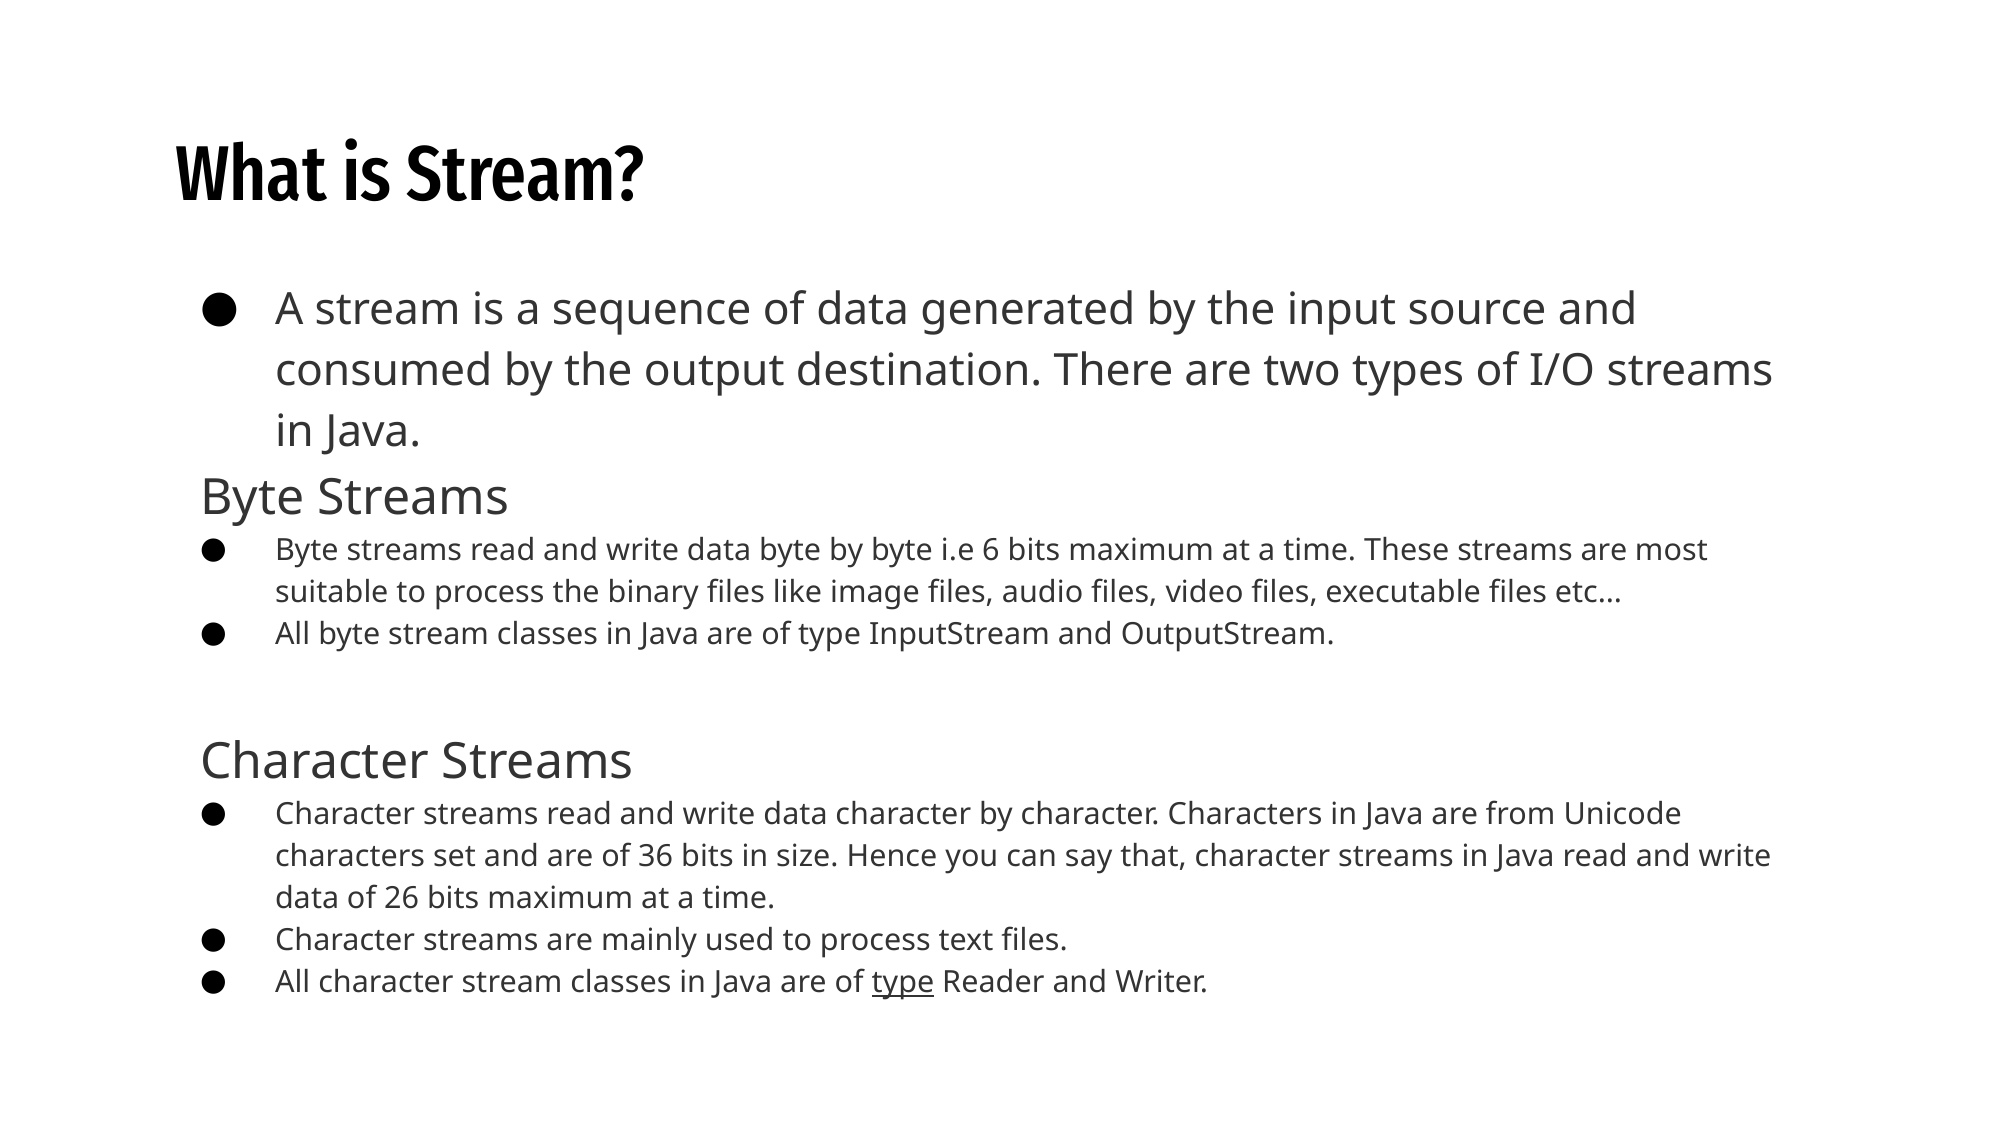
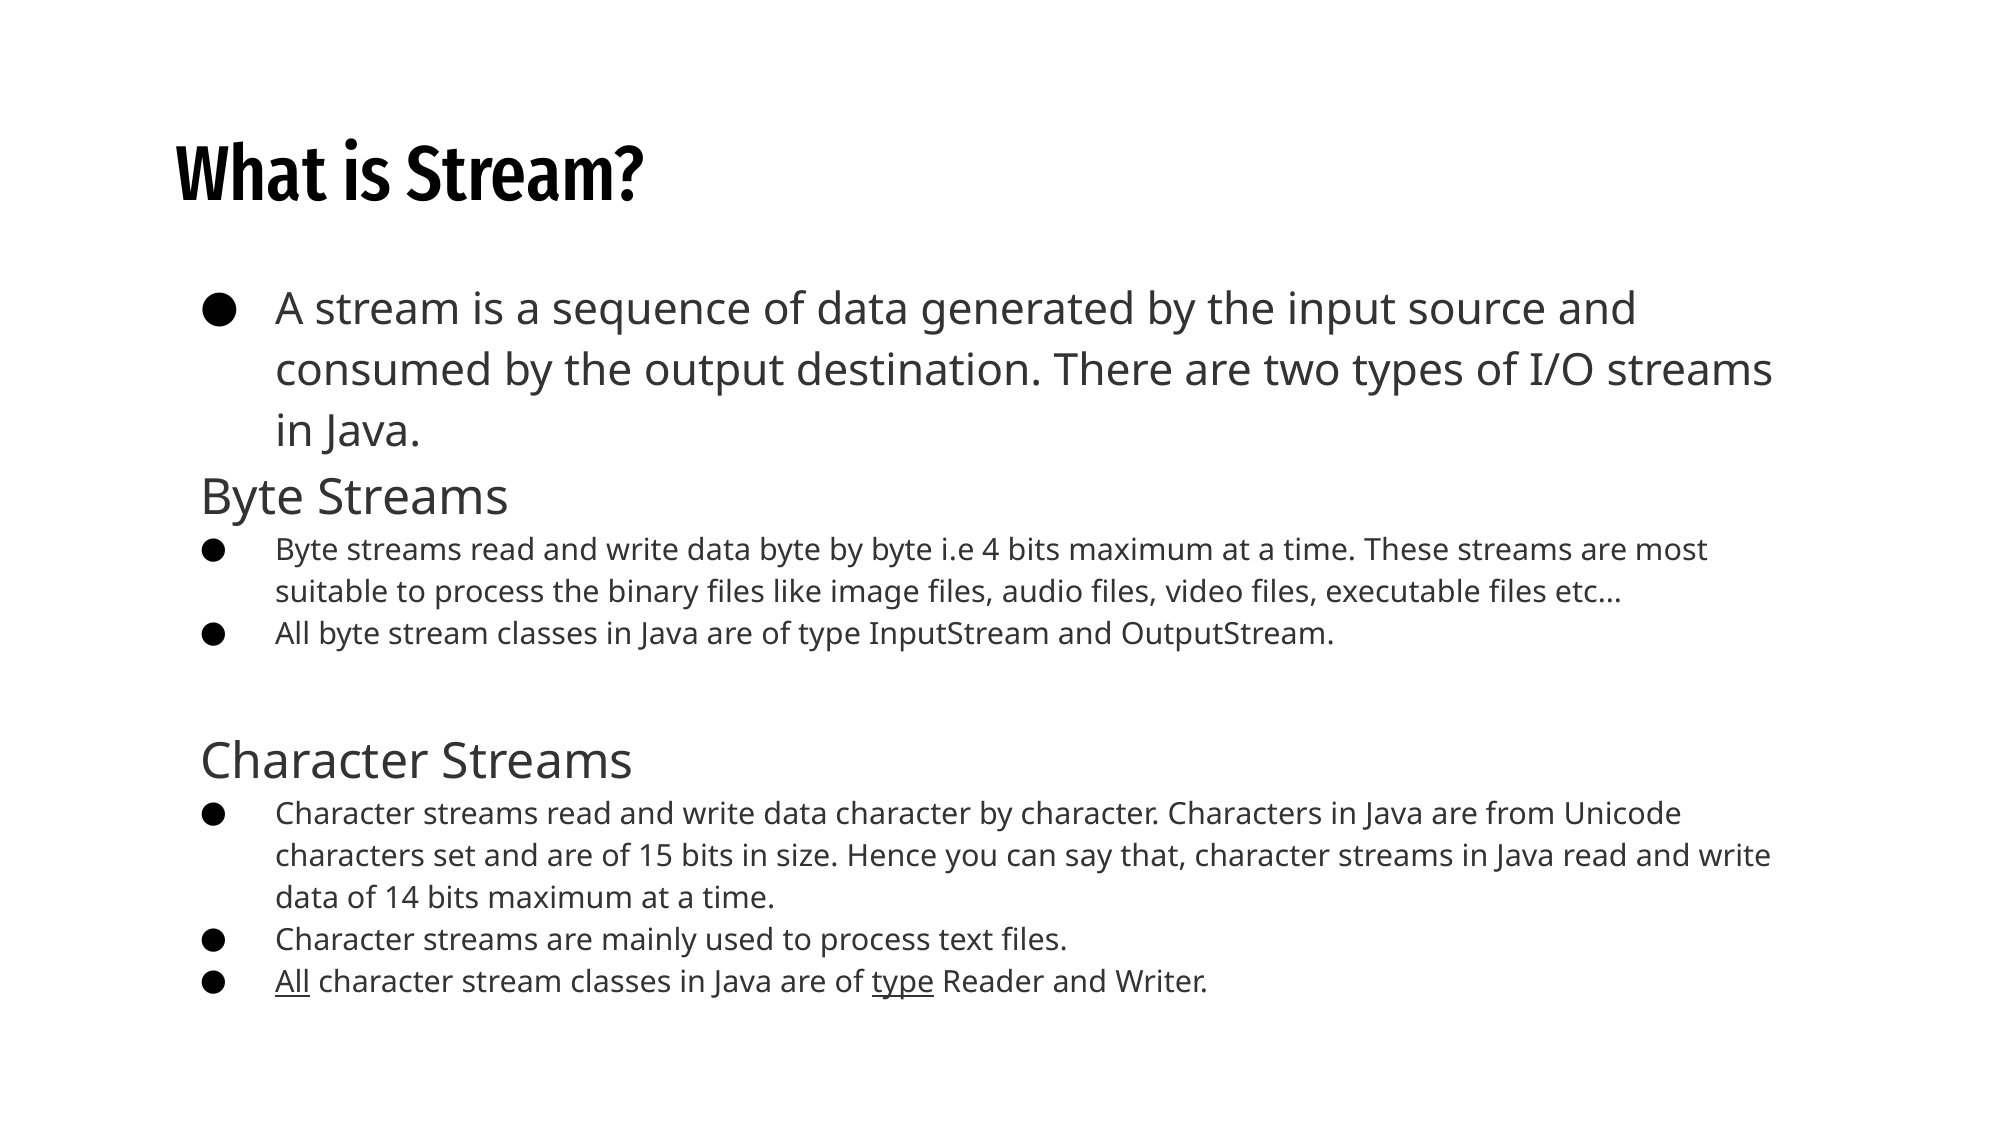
6: 6 -> 4
36: 36 -> 15
26: 26 -> 14
All at (293, 983) underline: none -> present
